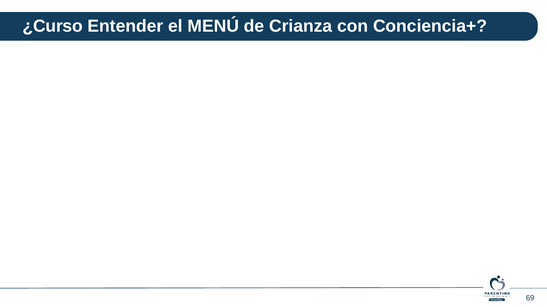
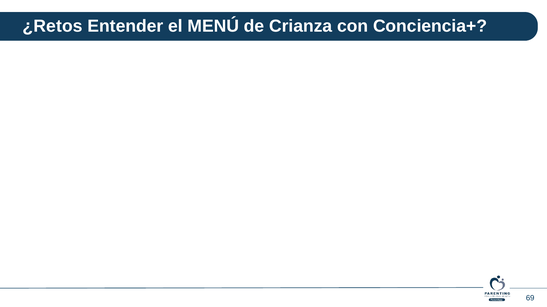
¿Curso: ¿Curso -> ¿Retos
